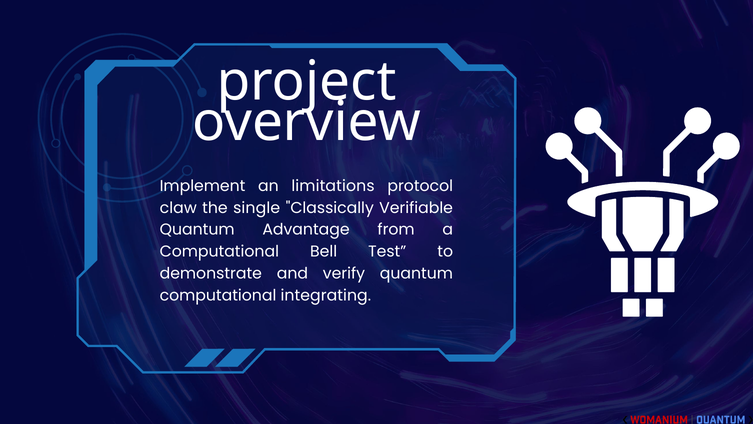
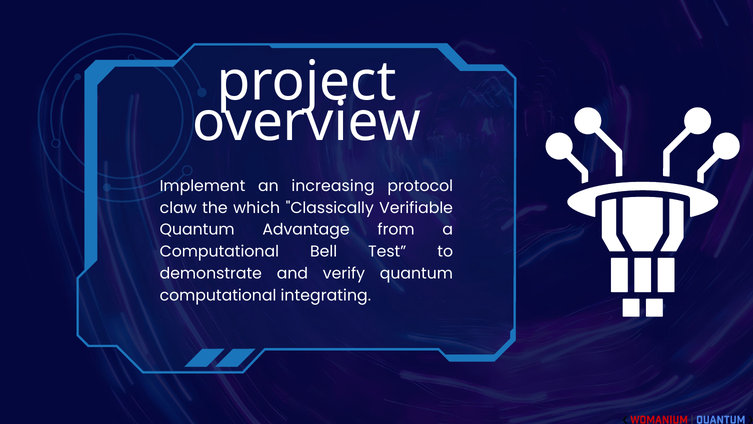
limitations: limitations -> increasing
single: single -> which
